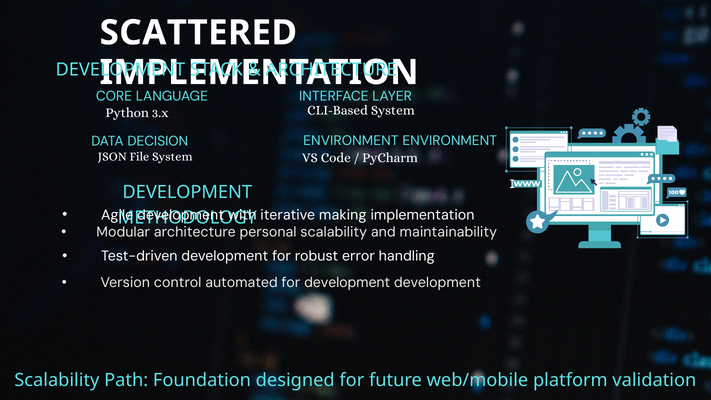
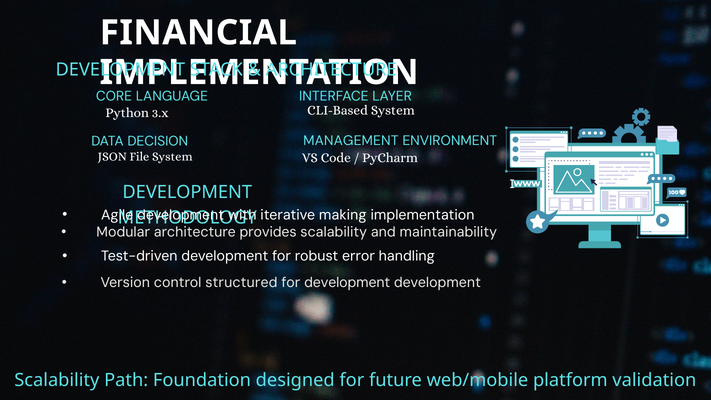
SCATTERED: SCATTERED -> FINANCIAL
ENVIRONMENT at (351, 141): ENVIRONMENT -> MANAGEMENT
personal: personal -> provides
automated: automated -> structured
